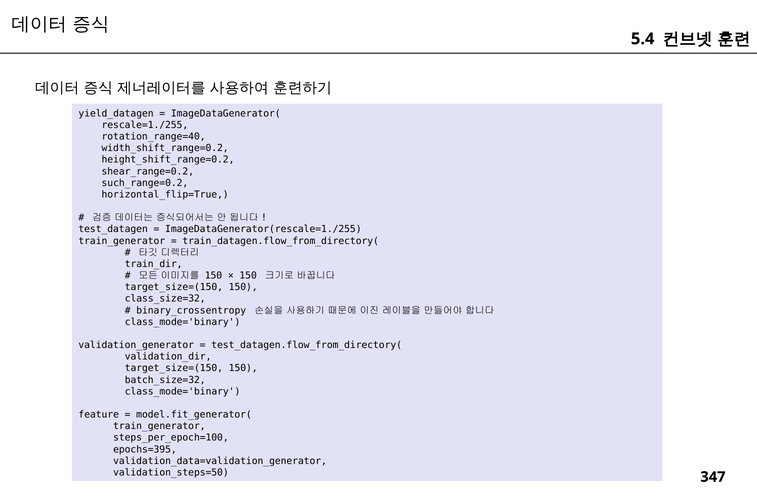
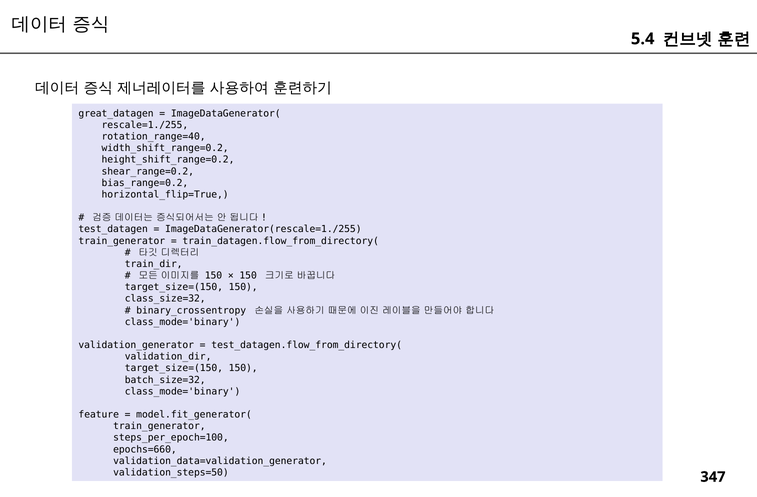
yield_datagen: yield_datagen -> great_datagen
such_range=0.2: such_range=0.2 -> bias_range=0.2
epochs=395: epochs=395 -> epochs=660
